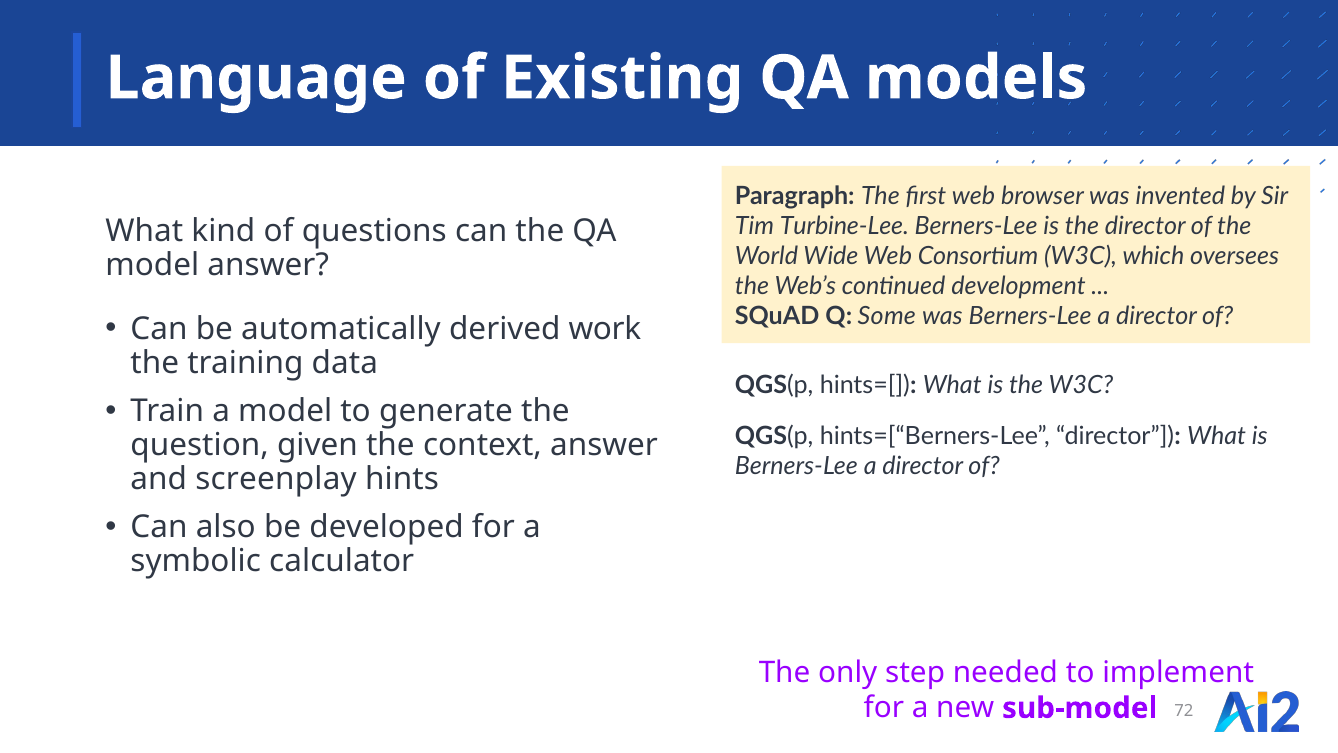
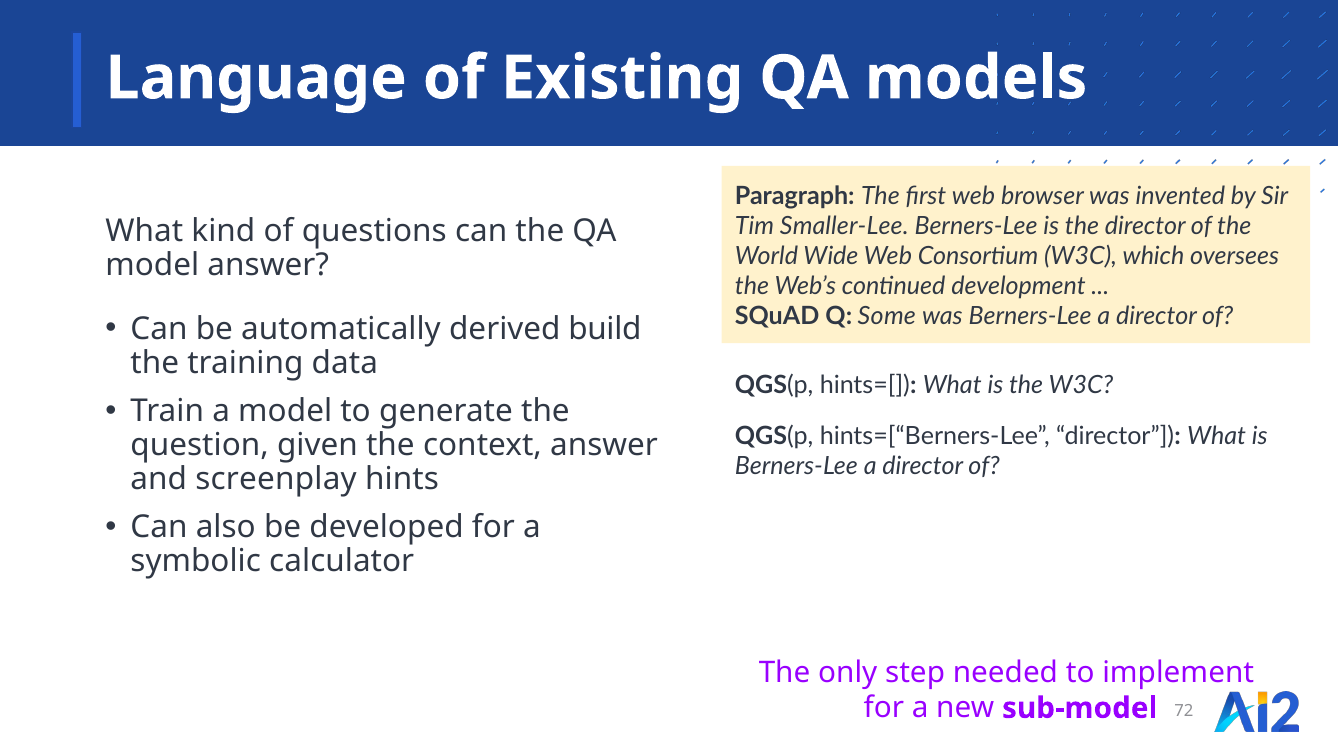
Turbine-Lee: Turbine-Lee -> Smaller-Lee
work: work -> build
